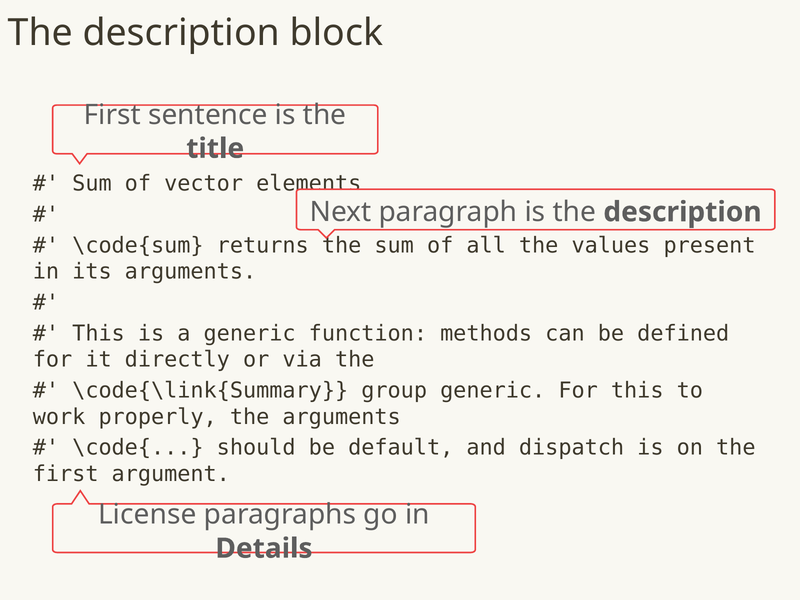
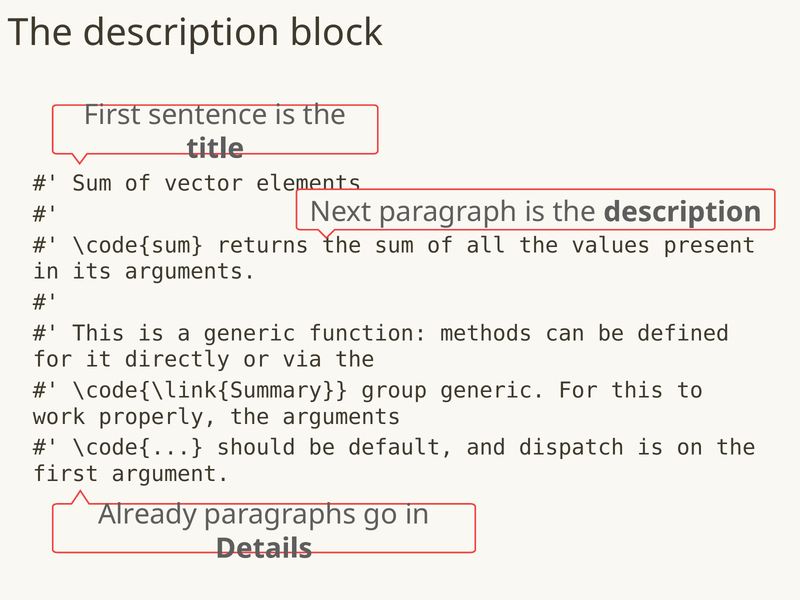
License: License -> Already
